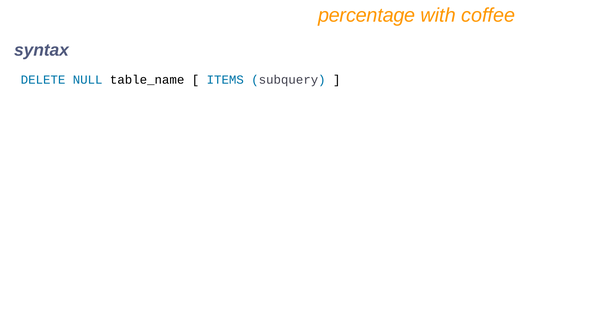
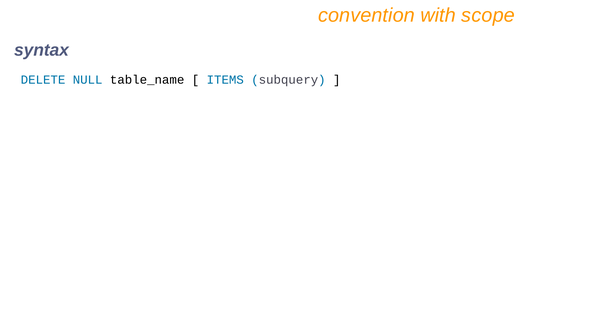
percentage: percentage -> convention
coffee: coffee -> scope
